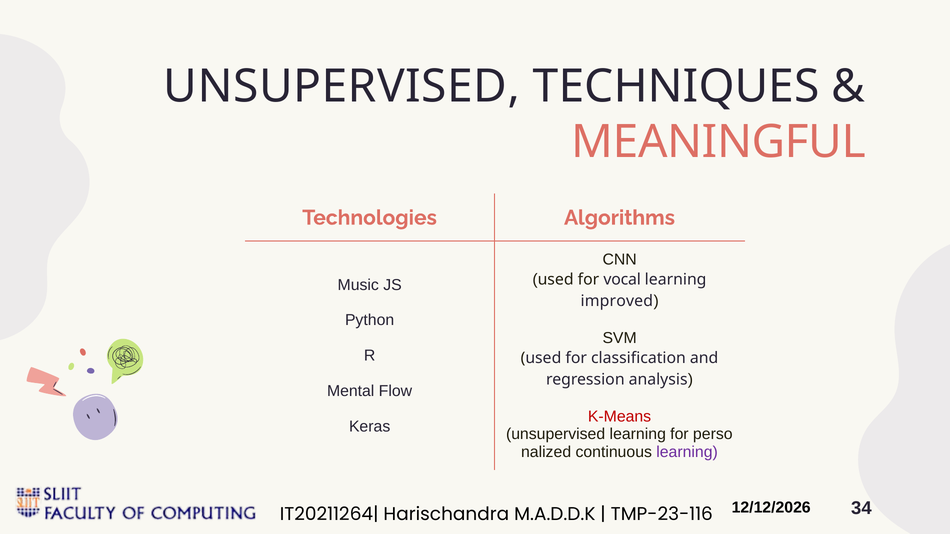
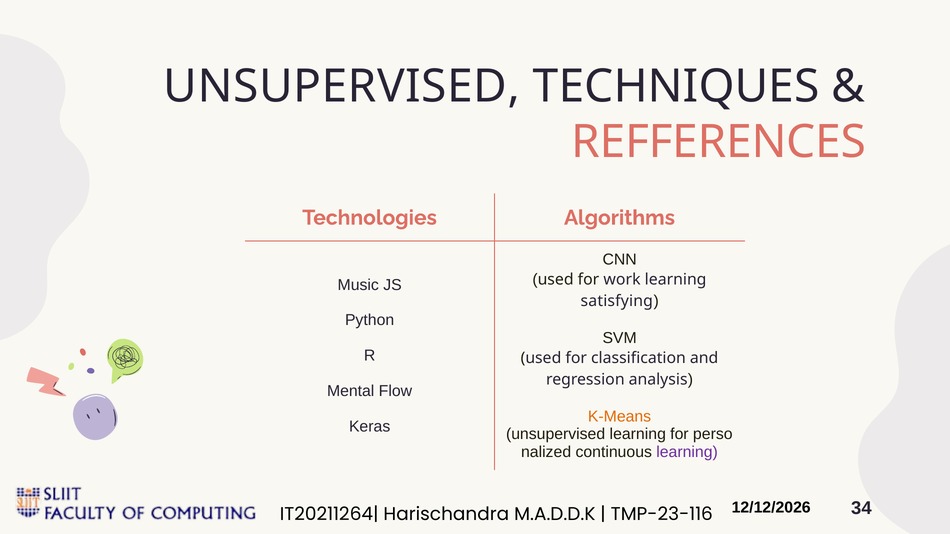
MEANINGFUL: MEANINGFUL -> REFFERENCES
vocal: vocal -> work
improved: improved -> satisfying
K-Means colour: red -> orange
